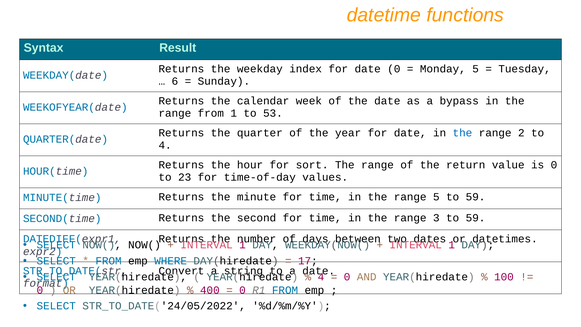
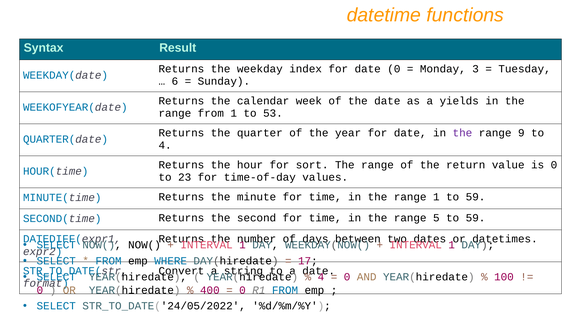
Monday 5: 5 -> 3
bypass: bypass -> yields
the at (462, 133) colour: blue -> purple
2: 2 -> 9
range 5: 5 -> 1
3: 3 -> 5
